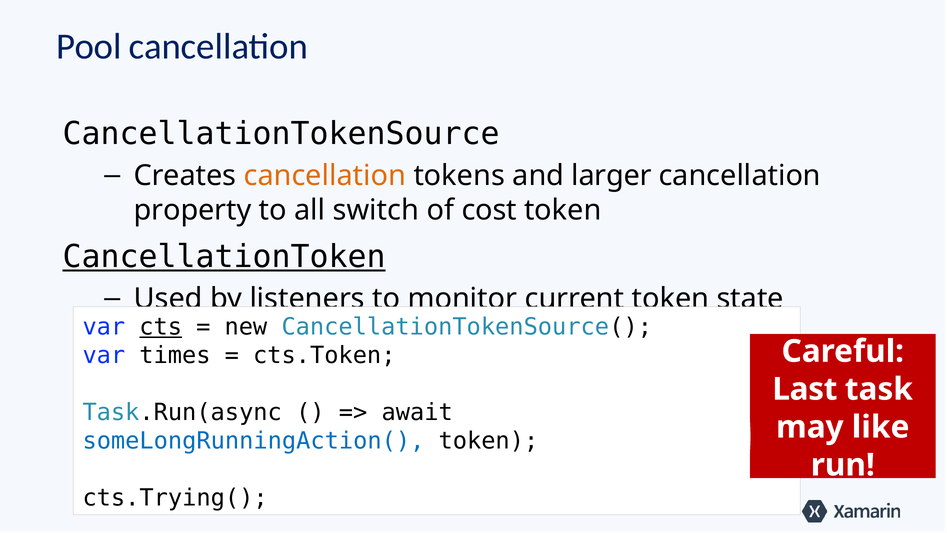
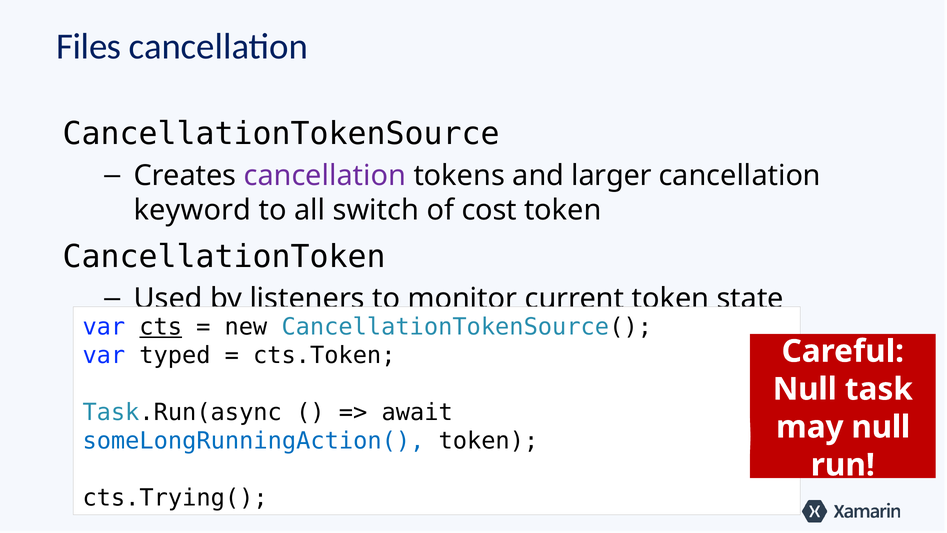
Pool: Pool -> Files
cancellation at (325, 176) colour: orange -> purple
property: property -> keyword
CancellationToken underline: present -> none
times: times -> typed
Last at (805, 389): Last -> Null
may like: like -> null
